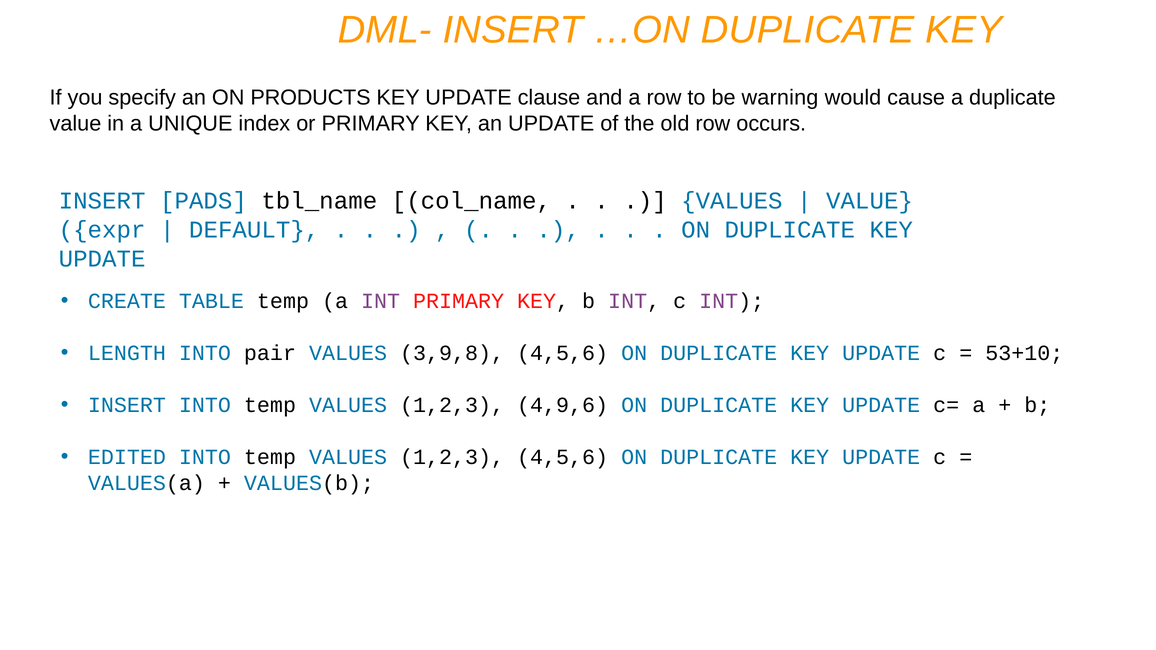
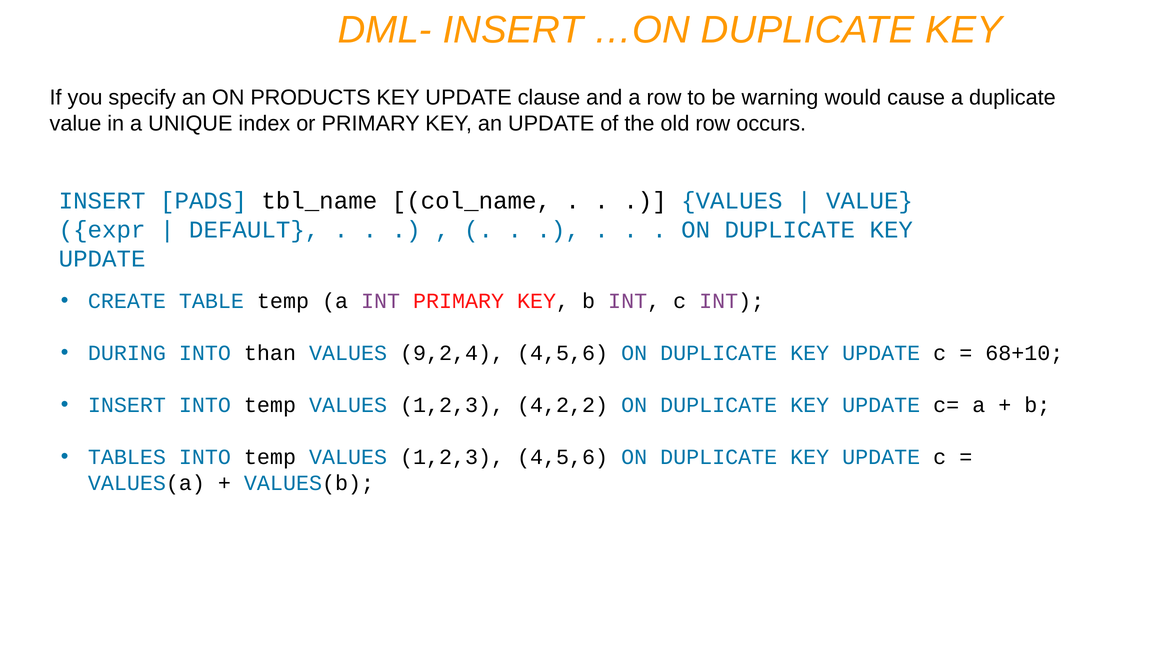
LENGTH: LENGTH -> DURING
pair: pair -> than
3,9,8: 3,9,8 -> 9,2,4
53+10: 53+10 -> 68+10
4,9,6: 4,9,6 -> 4,2,2
EDITED: EDITED -> TABLES
